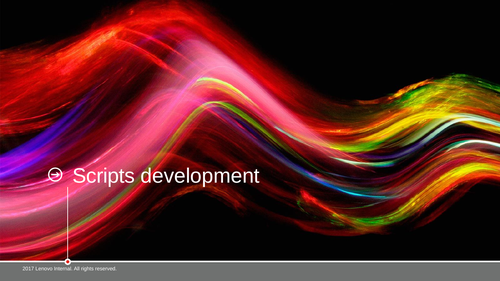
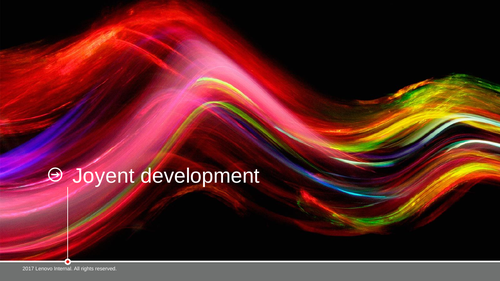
Scripts: Scripts -> Joyent
